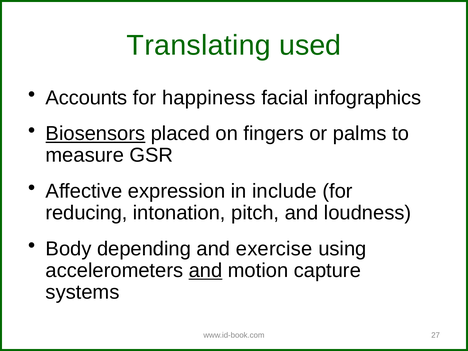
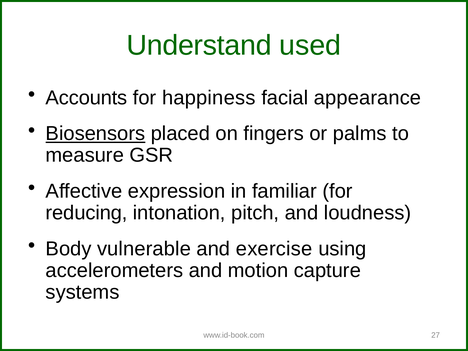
Translating: Translating -> Understand
infographics: infographics -> appearance
include: include -> familiar
depending: depending -> vulnerable
and at (206, 271) underline: present -> none
